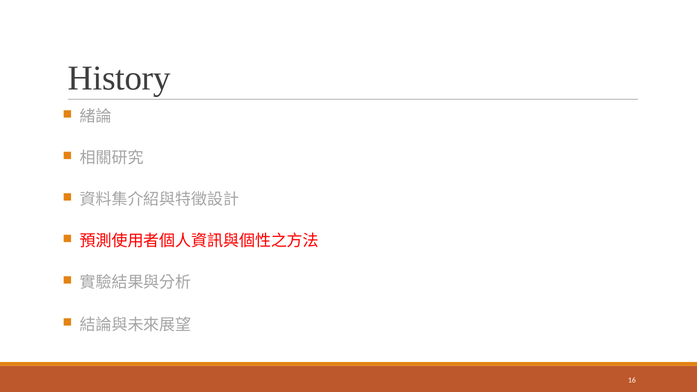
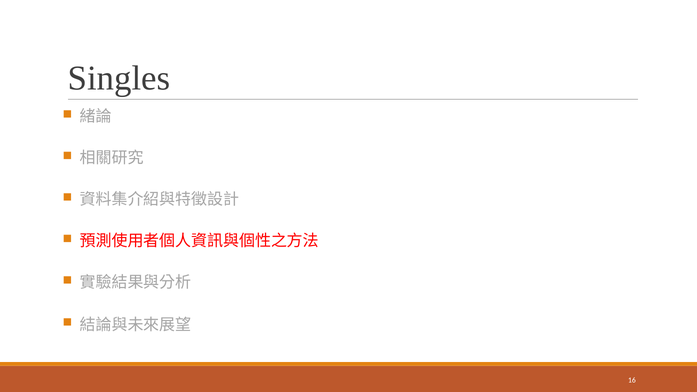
History: History -> Singles
